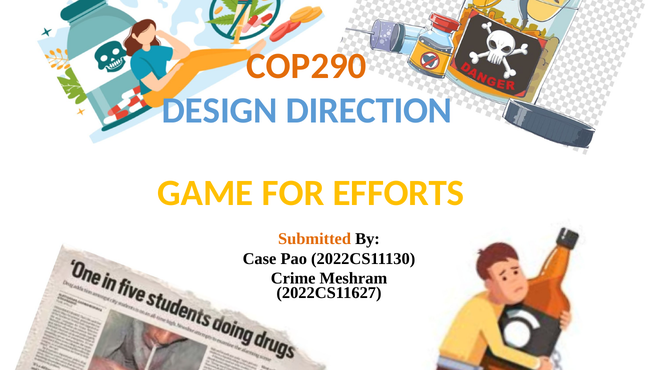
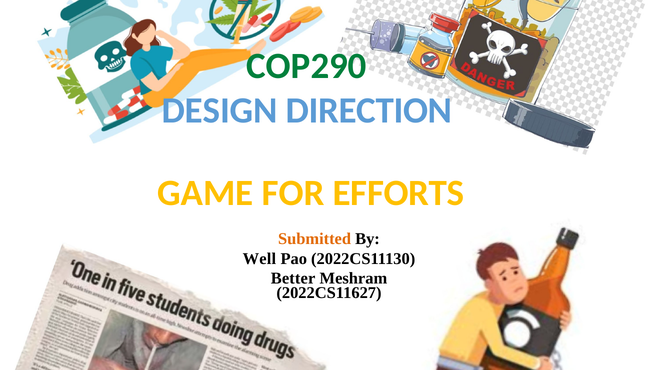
COP290 colour: orange -> green
Case: Case -> Well
Crime: Crime -> Better
